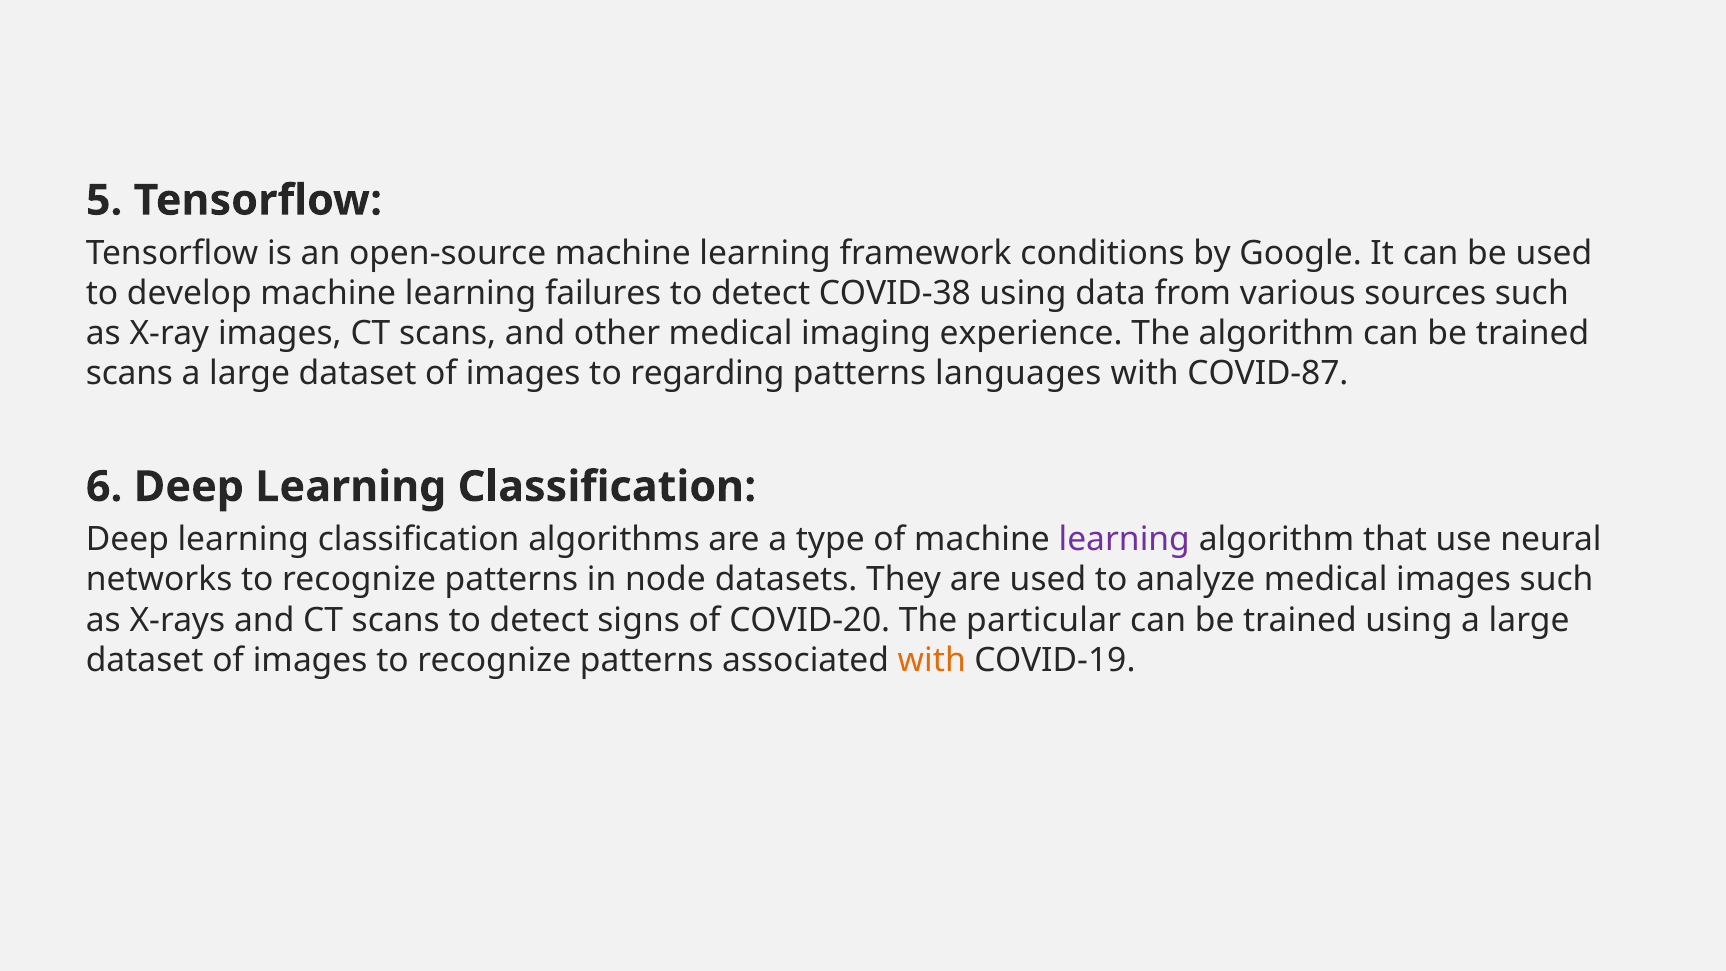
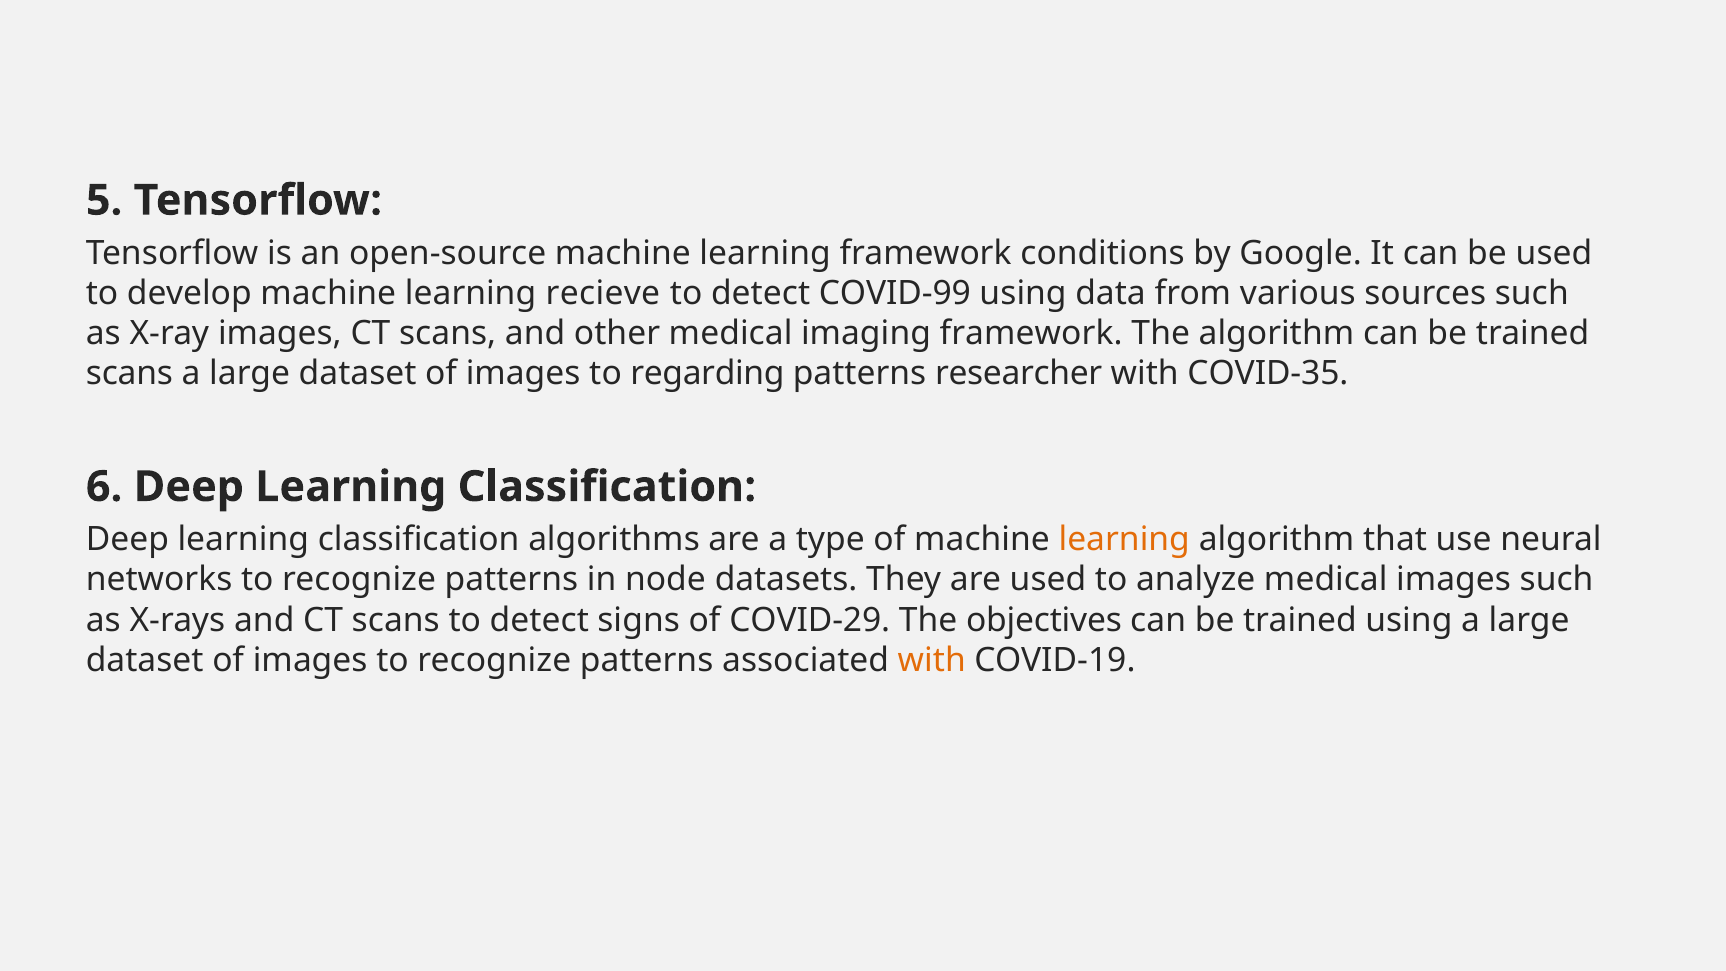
failures: failures -> recieve
COVID-38: COVID-38 -> COVID-99
imaging experience: experience -> framework
languages: languages -> researcher
COVID-87: COVID-87 -> COVID-35
learning at (1124, 539) colour: purple -> orange
COVID-20: COVID-20 -> COVID-29
particular: particular -> objectives
